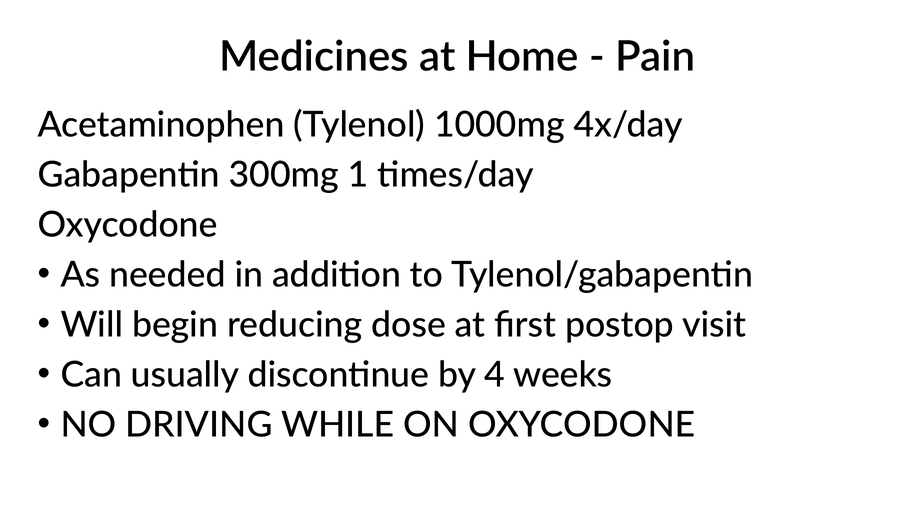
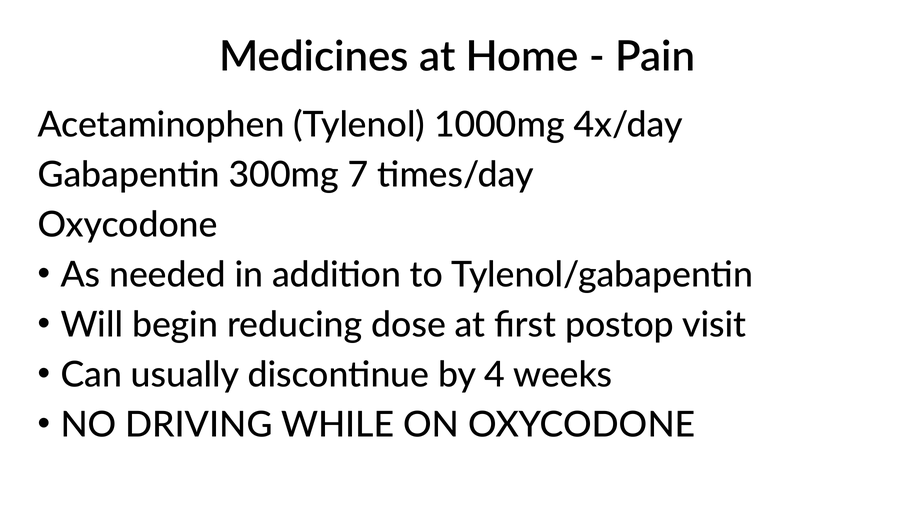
1: 1 -> 7
